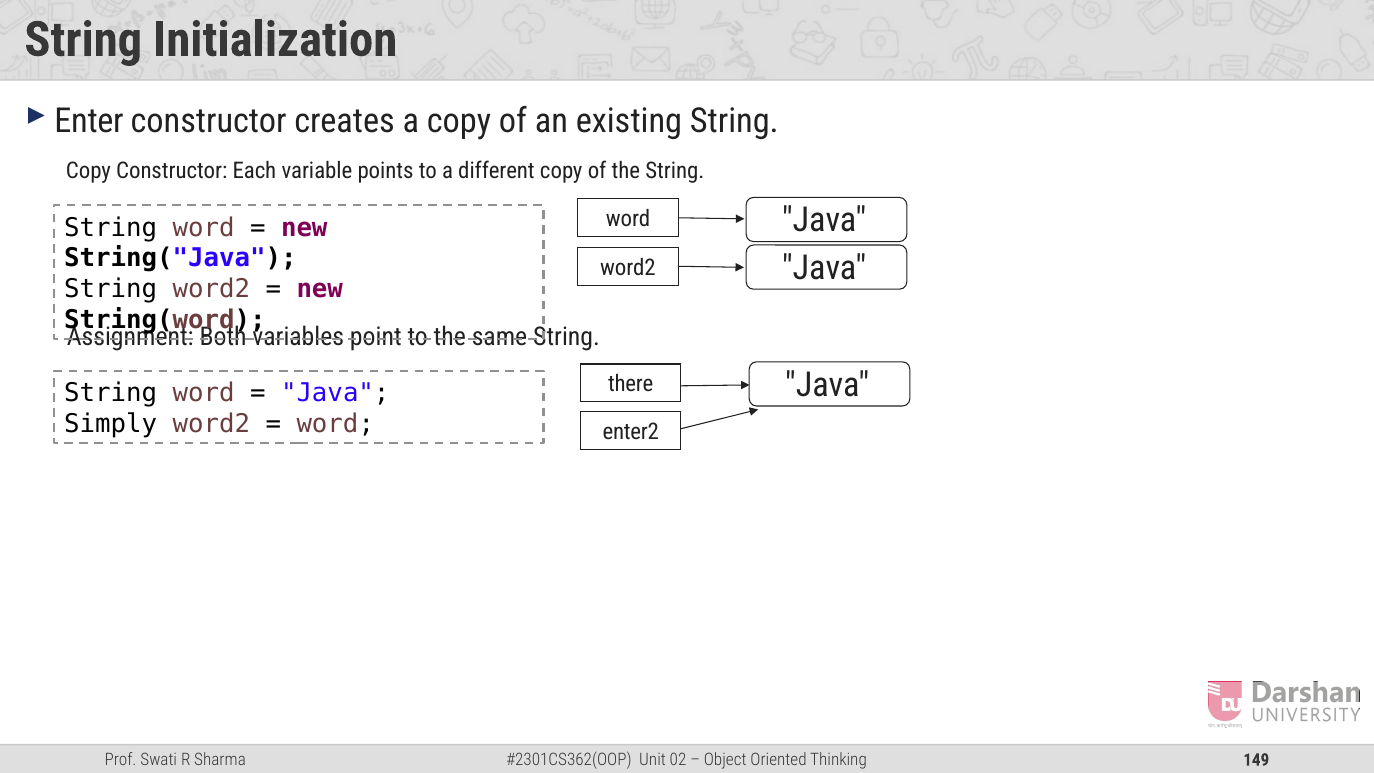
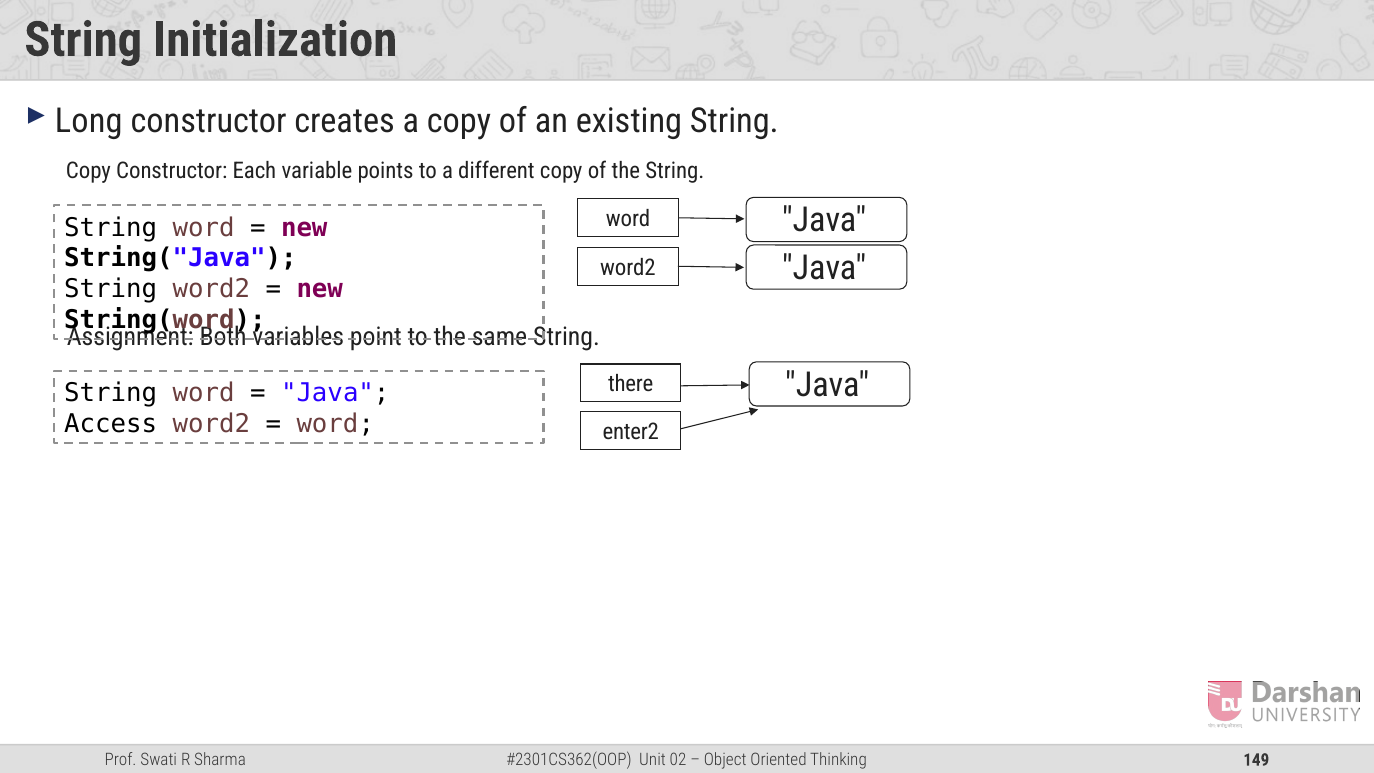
Enter: Enter -> Long
Simply: Simply -> Access
